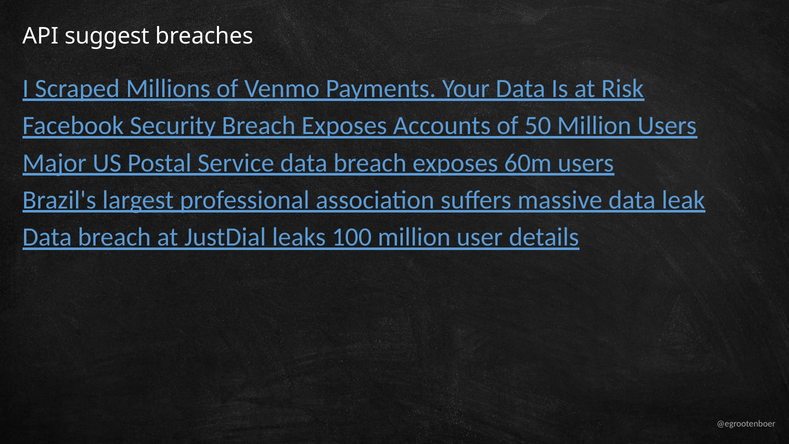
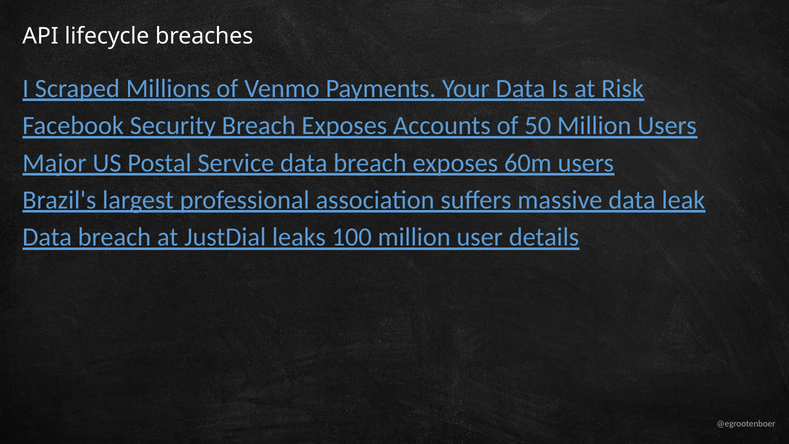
suggest: suggest -> lifecycle
